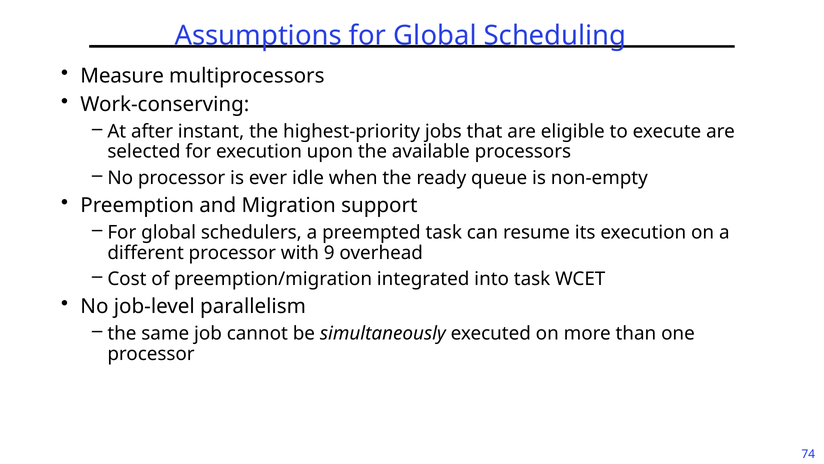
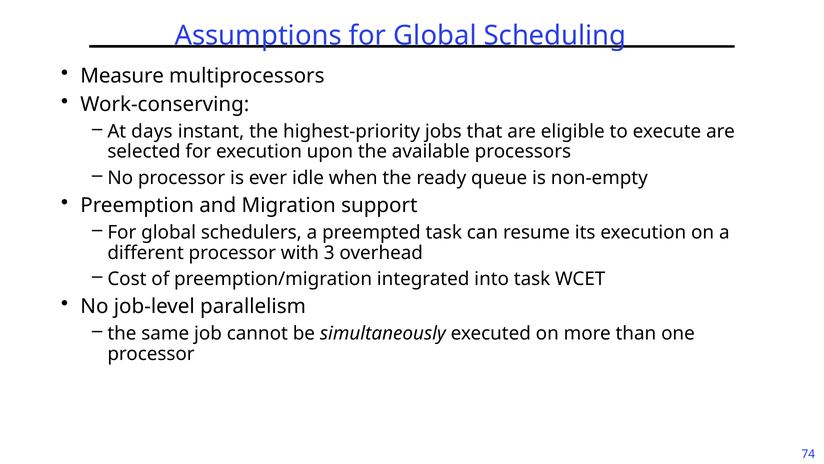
after: after -> days
9: 9 -> 3
